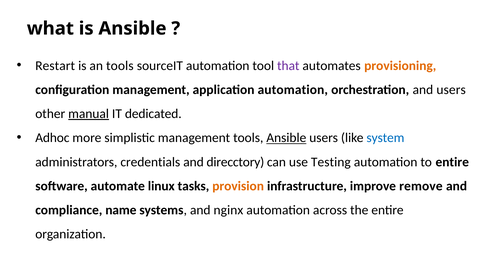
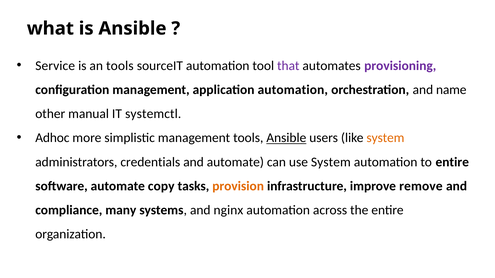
Restart: Restart -> Service
provisioning colour: orange -> purple
and users: users -> name
manual underline: present -> none
dedicated: dedicated -> systemctl
system at (385, 138) colour: blue -> orange
and direcctory: direcctory -> automate
use Testing: Testing -> System
linux: linux -> copy
name: name -> many
